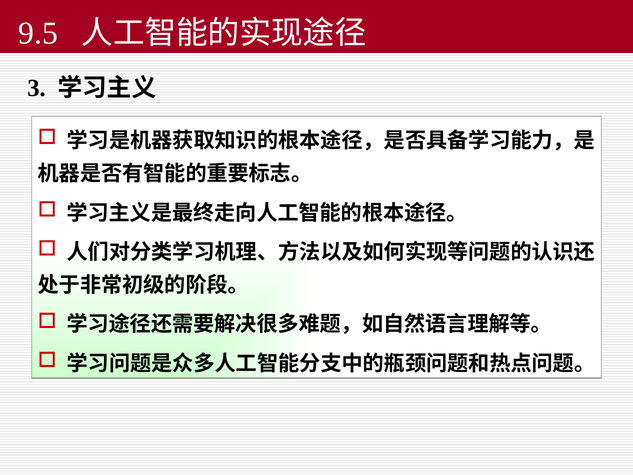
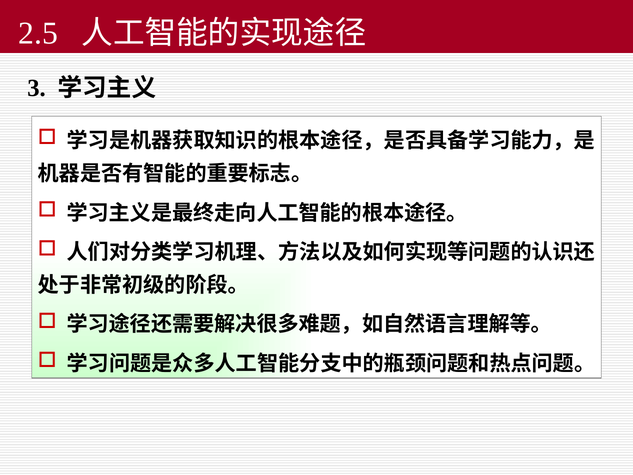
9.5: 9.5 -> 2.5
